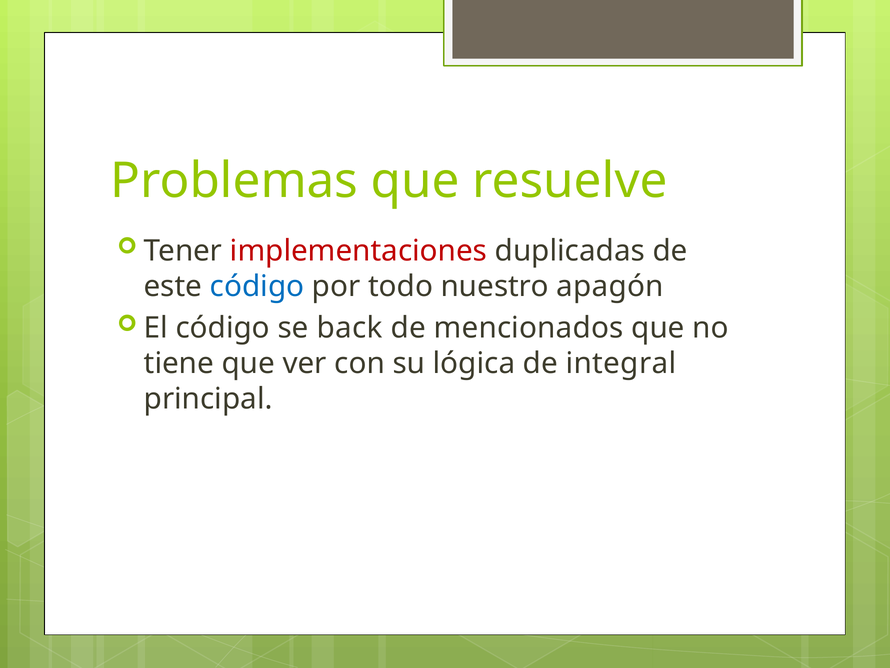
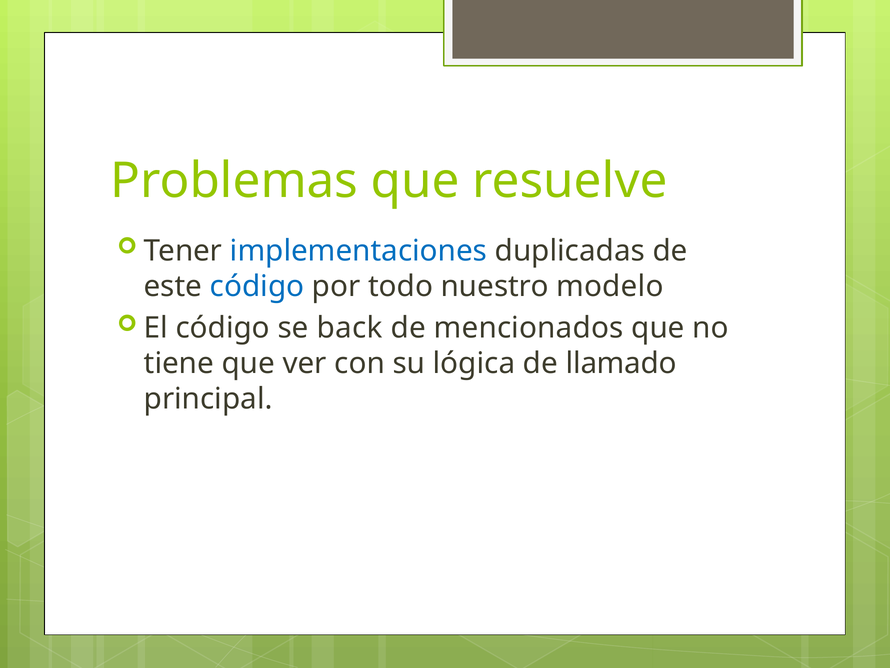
implementaciones colour: red -> blue
apagón: apagón -> modelo
integral: integral -> llamado
